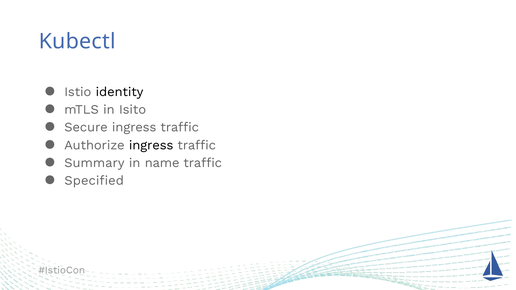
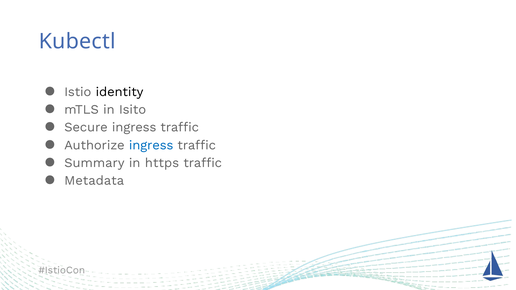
ingress at (151, 145) colour: black -> blue
name: name -> https
Specified: Specified -> Metadata
